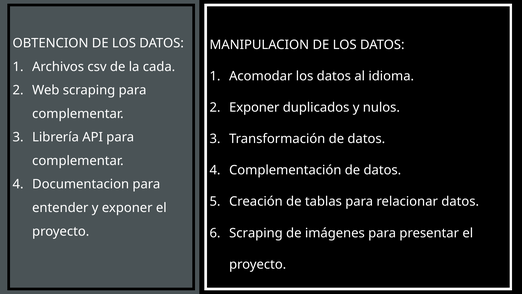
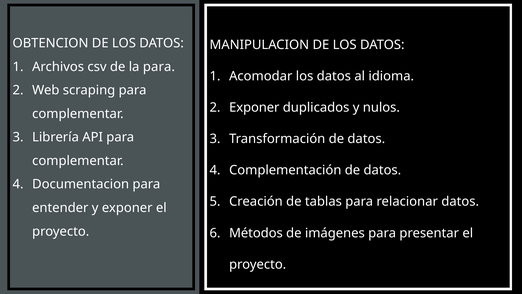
la cada: cada -> para
Scraping at (256, 233): Scraping -> Métodos
